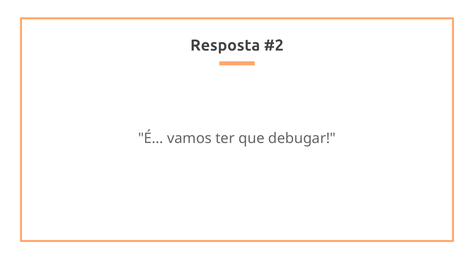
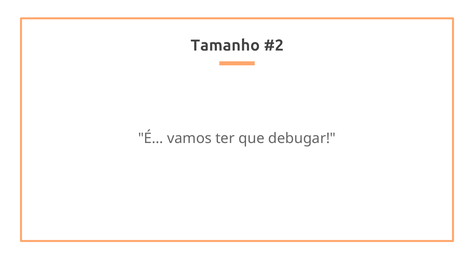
Resposta: Resposta -> Tamanho
